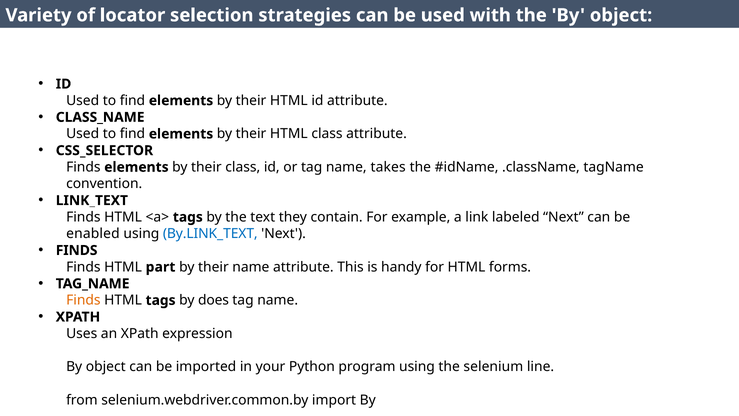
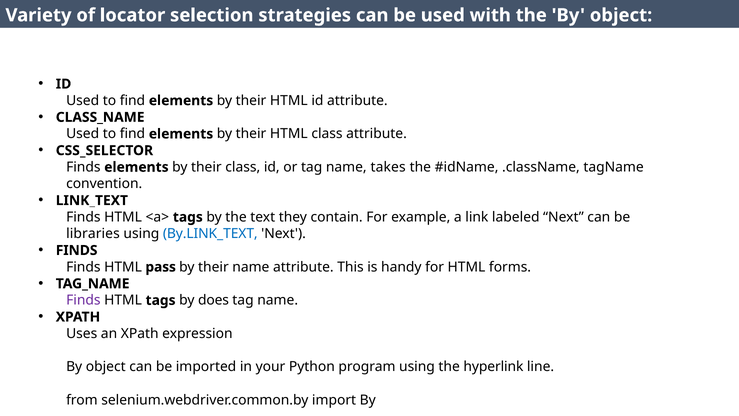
enabled: enabled -> libraries
part: part -> pass
Finds at (83, 300) colour: orange -> purple
selenium: selenium -> hyperlink
